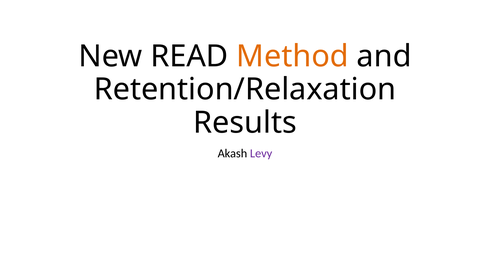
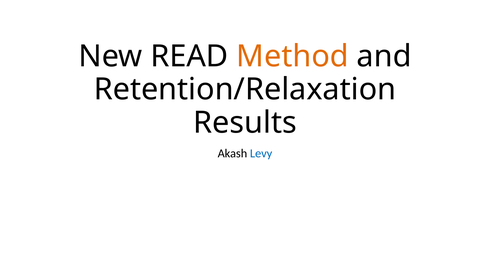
Levy colour: purple -> blue
